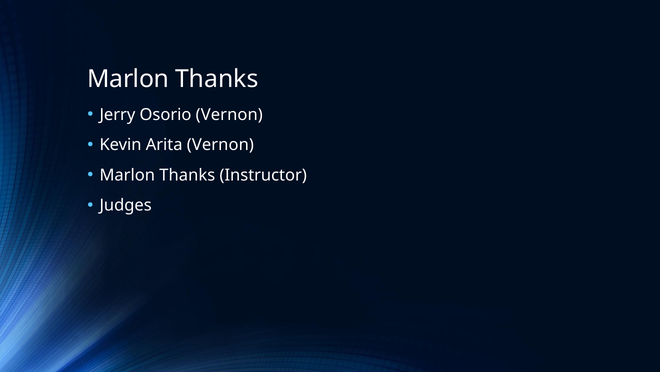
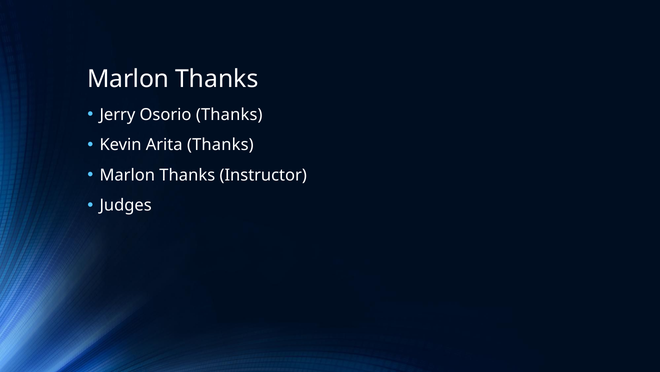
Osorio Vernon: Vernon -> Thanks
Arita Vernon: Vernon -> Thanks
